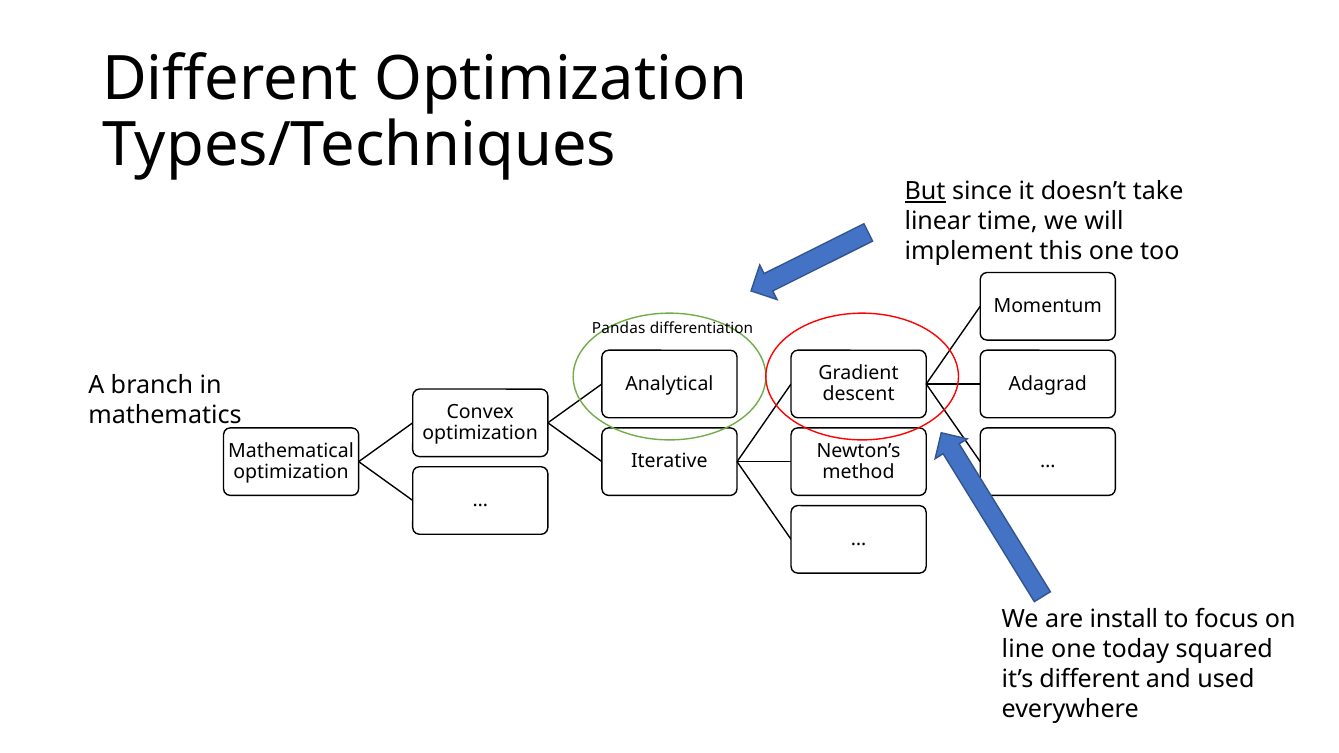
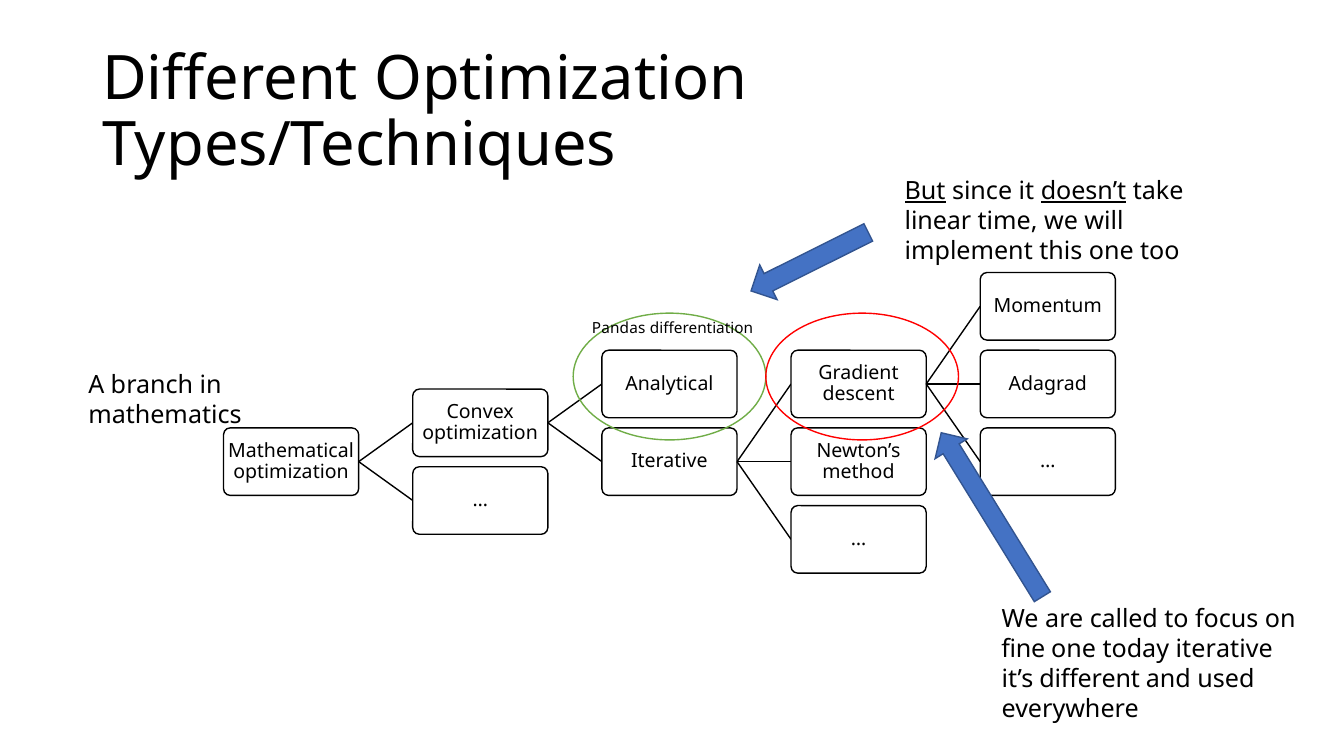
doesn’t underline: none -> present
install: install -> called
line: line -> fine
today squared: squared -> iterative
